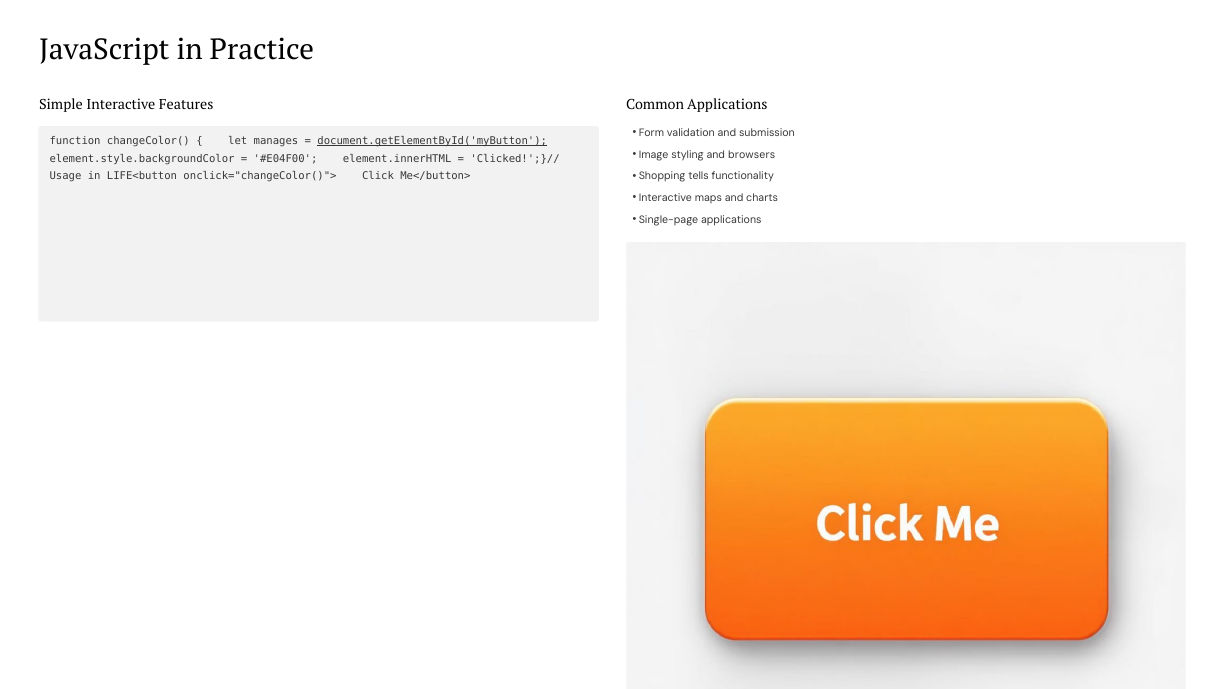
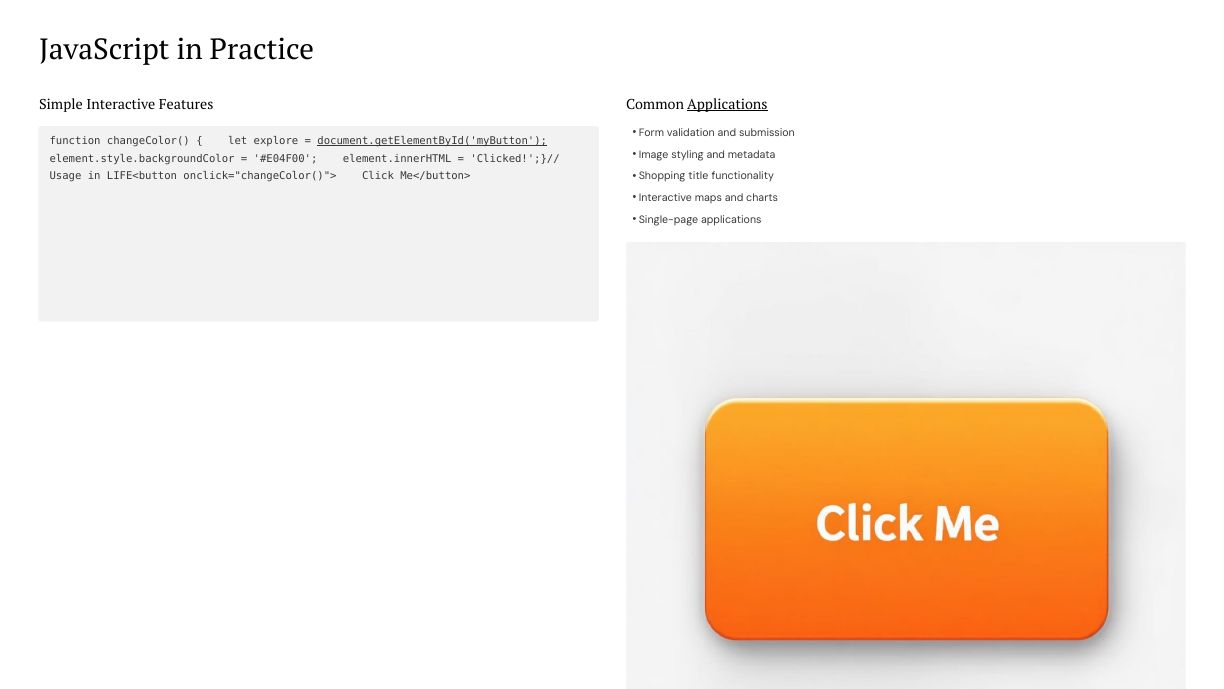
Applications at (727, 104) underline: none -> present
manages: manages -> explore
browsers: browsers -> metadata
tells: tells -> title
